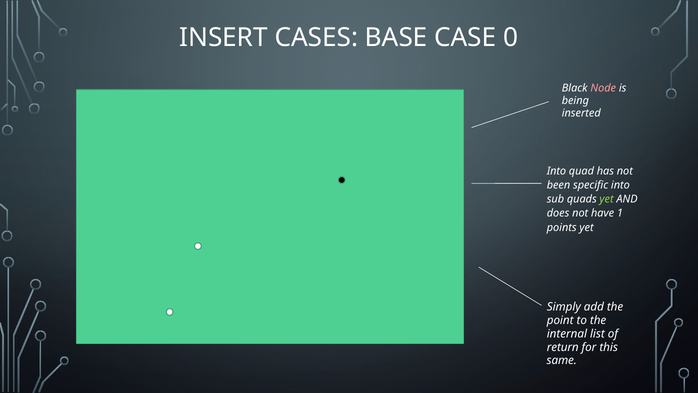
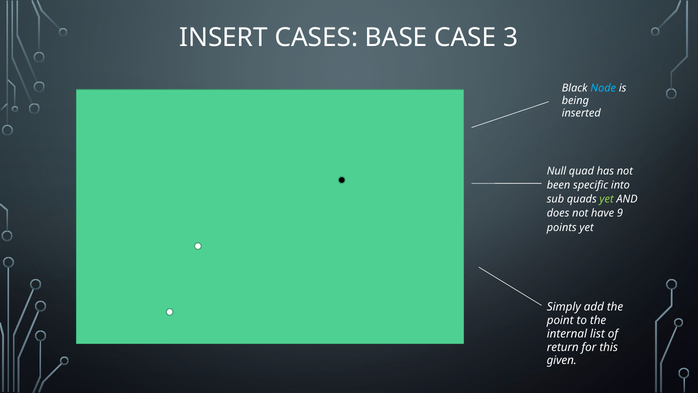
0: 0 -> 3
Node colour: pink -> light blue
Into at (556, 171): Into -> Null
1: 1 -> 9
same: same -> given
